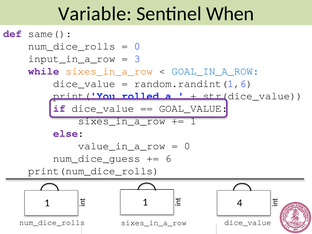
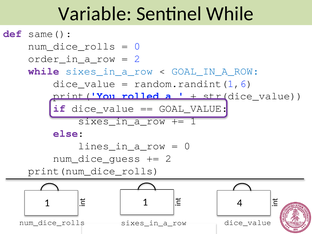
Sentinel When: When -> While
input_in_a_row: input_in_a_row -> order_in_a_row
3 at (137, 59): 3 -> 2
sixes_in_a_row at (109, 71) colour: orange -> blue
value_in_a_row: value_in_a_row -> lines_in_a_row
6 at (169, 158): 6 -> 2
